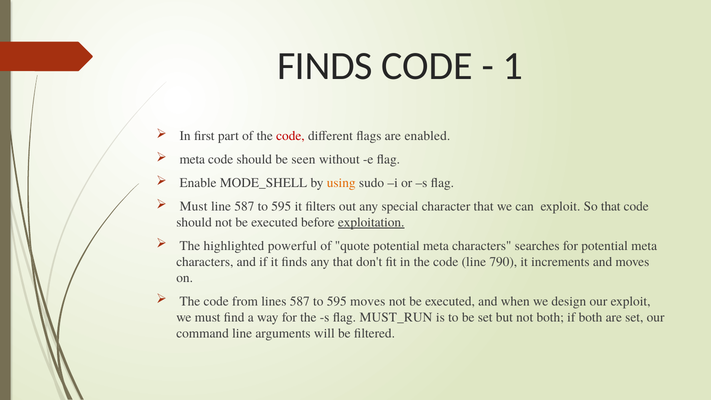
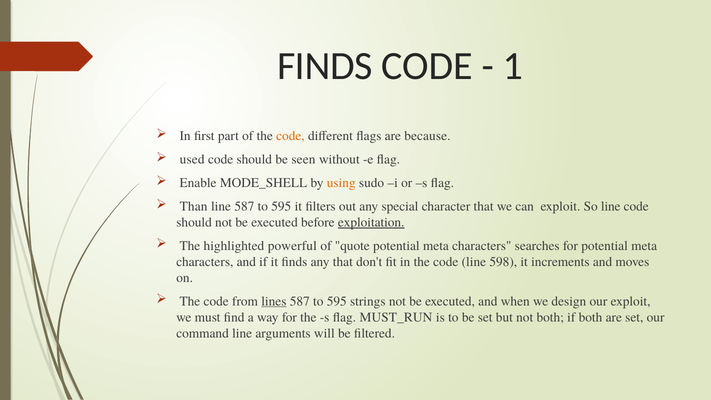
code at (290, 136) colour: red -> orange
enabled: enabled -> because
meta at (192, 159): meta -> used
Must at (194, 206): Must -> Than
So that: that -> line
790: 790 -> 598
lines underline: none -> present
595 moves: moves -> strings
